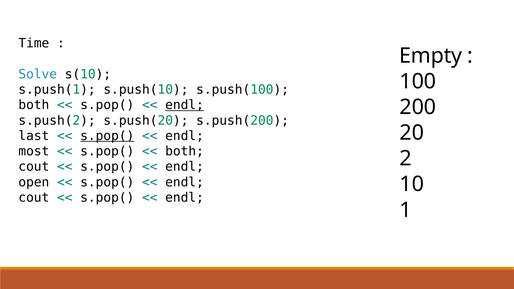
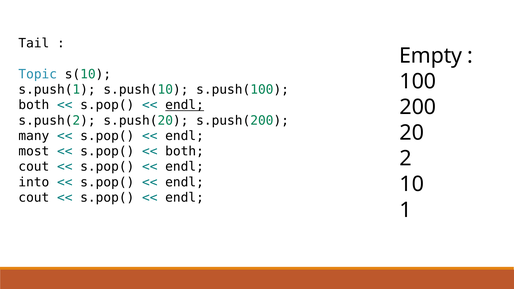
Time: Time -> Tail
Solve: Solve -> Topic
last: last -> many
s.pop( at (107, 136) underline: present -> none
open: open -> into
